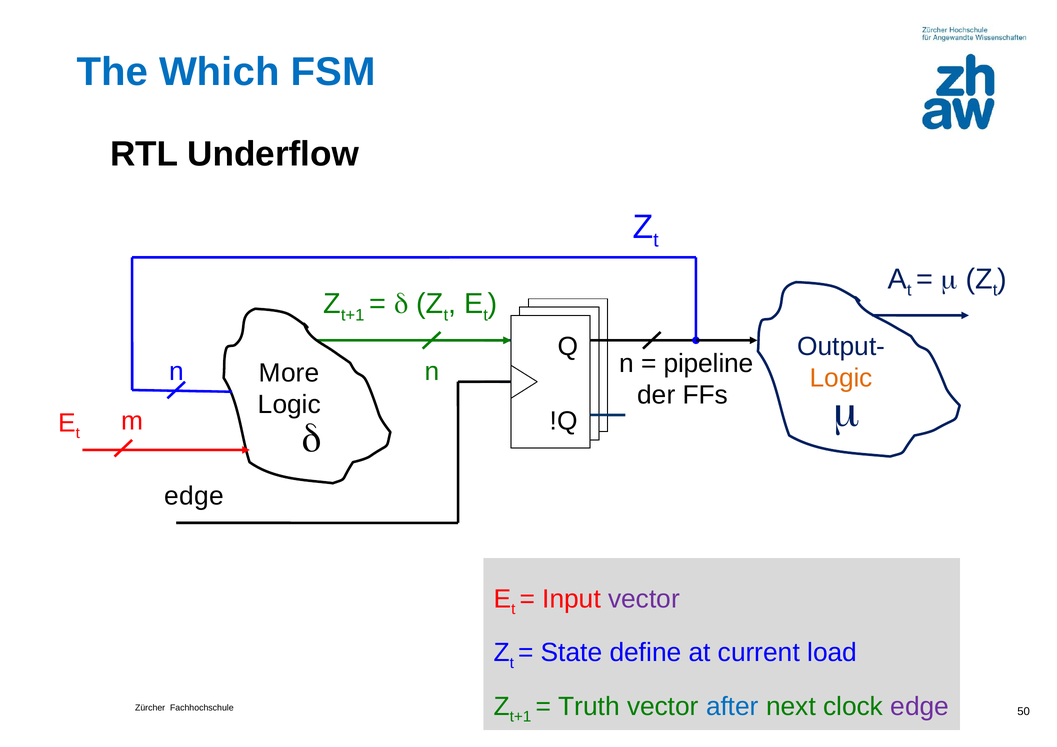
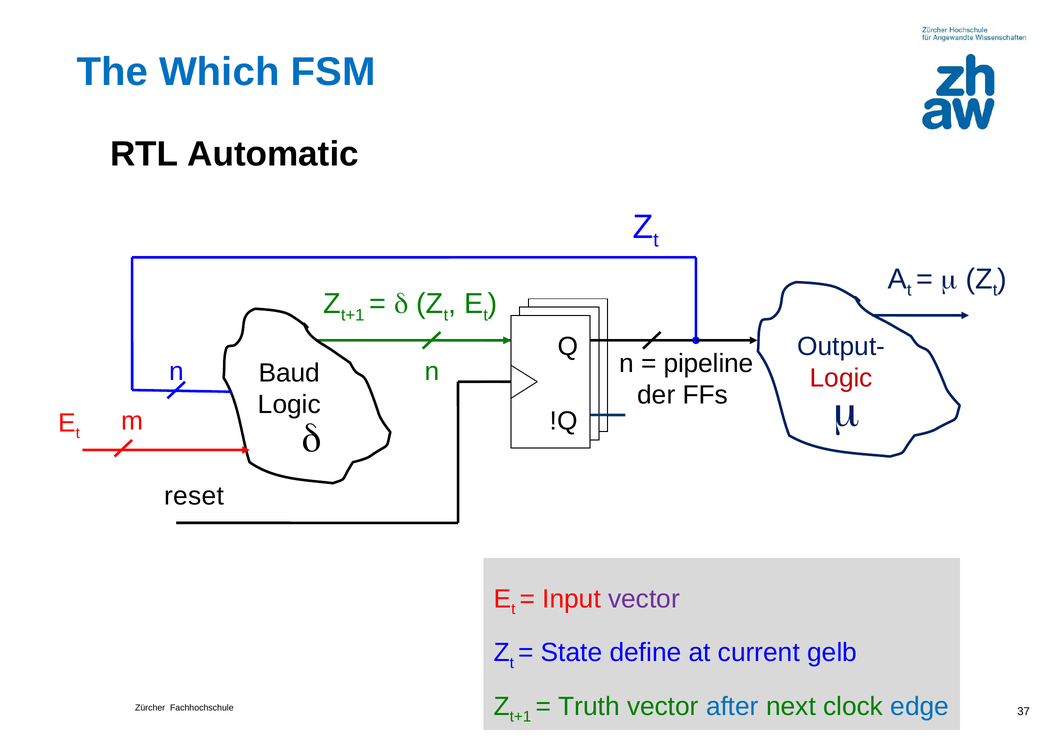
Underflow: Underflow -> Automatic
More: More -> Baud
Logic at (841, 378) colour: orange -> red
edge at (194, 496): edge -> reset
load: load -> gelb
edge at (920, 707) colour: purple -> blue
50: 50 -> 37
